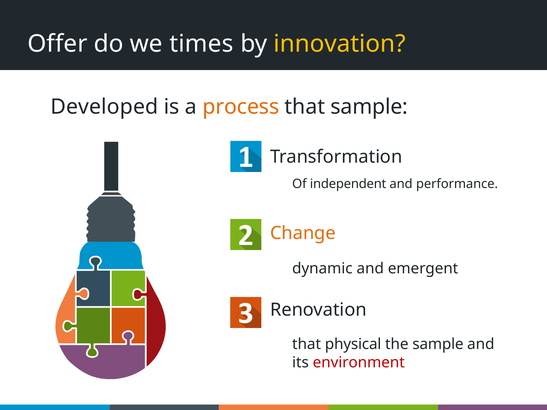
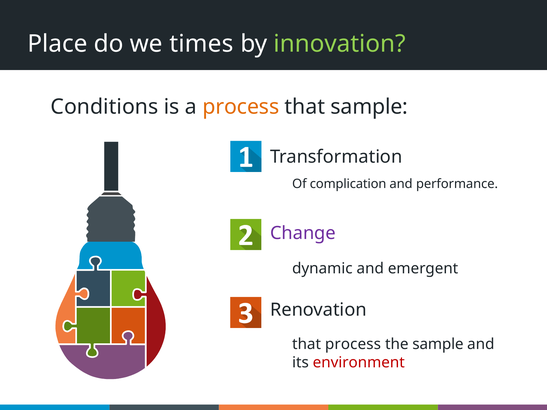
Offer: Offer -> Place
innovation colour: yellow -> light green
Developed: Developed -> Conditions
independent: independent -> complication
Change colour: orange -> purple
that physical: physical -> process
